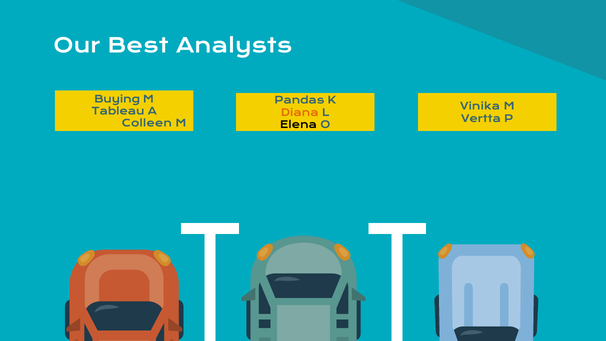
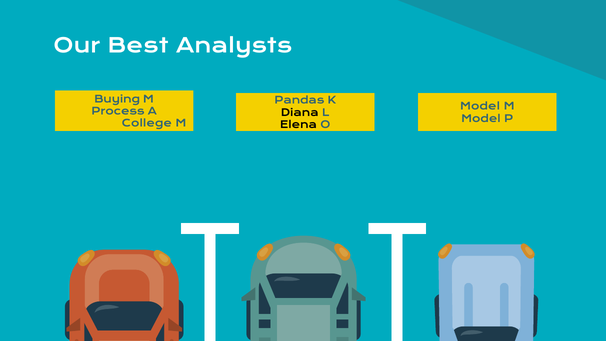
Vinika at (480, 107): Vinika -> Model
Tableau: Tableau -> Process
Diana colour: orange -> black
Vertta at (481, 119): Vertta -> Model
Colleen: Colleen -> College
